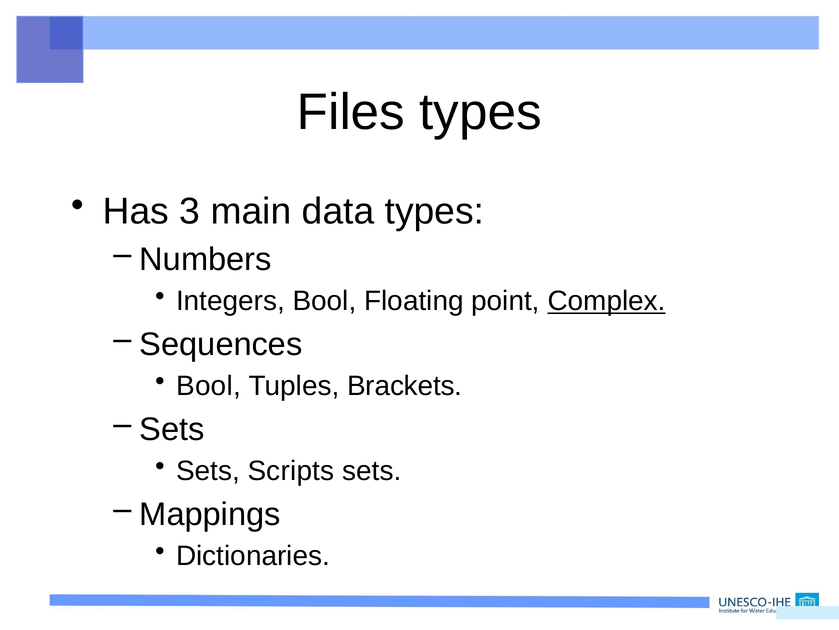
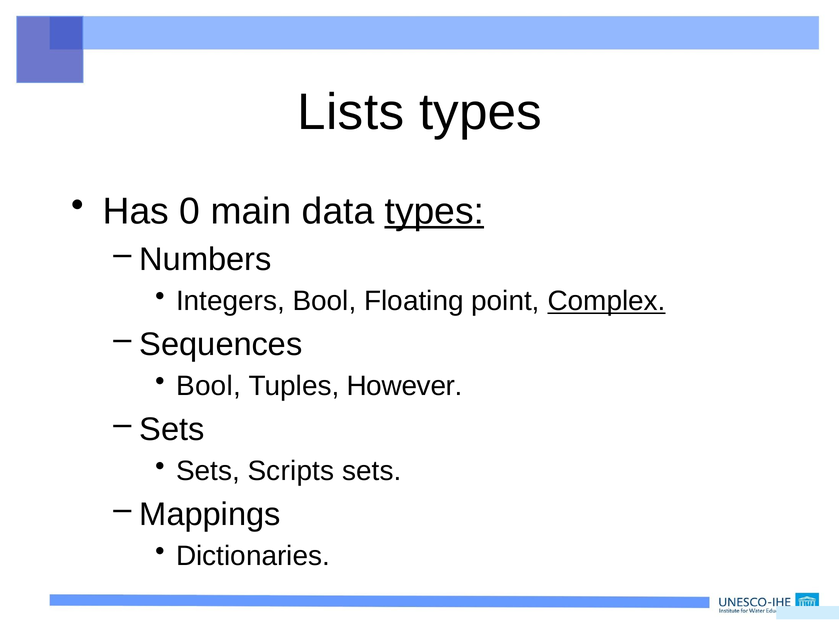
Files: Files -> Lists
3: 3 -> 0
types at (434, 211) underline: none -> present
Brackets: Brackets -> However
